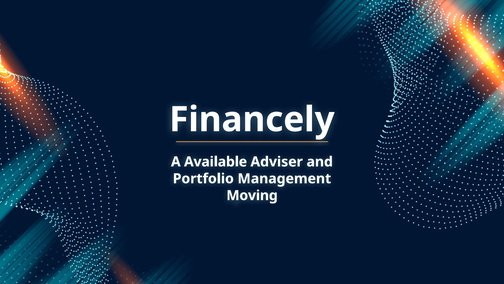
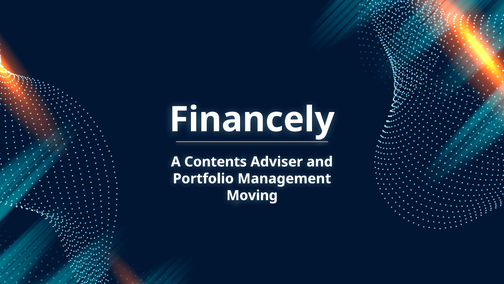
Available: Available -> Contents
